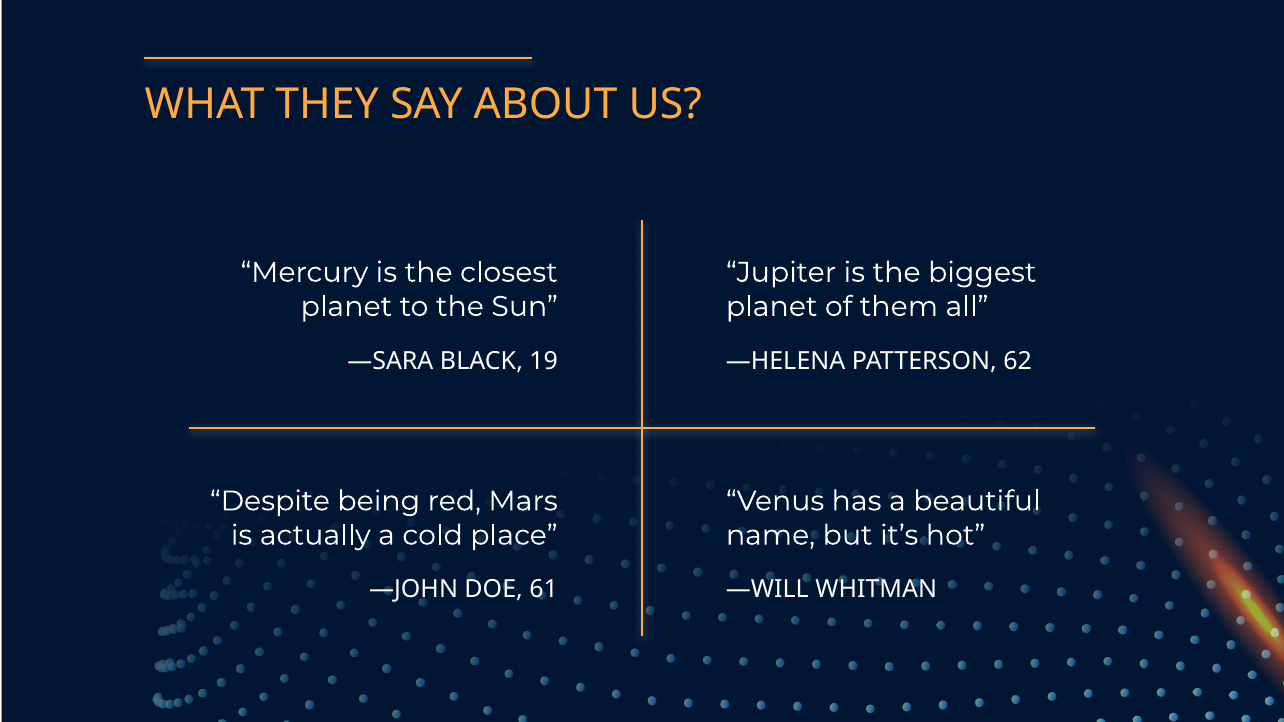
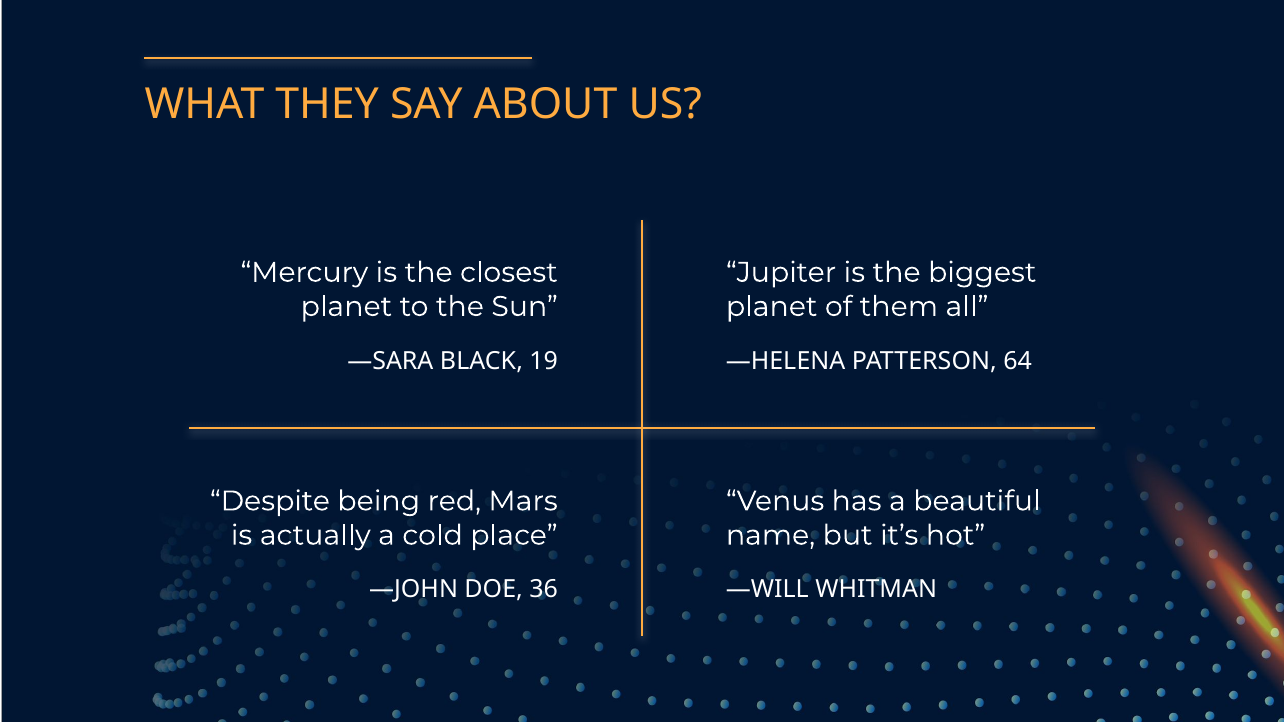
62: 62 -> 64
61: 61 -> 36
